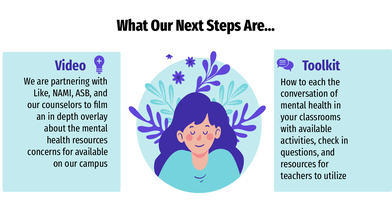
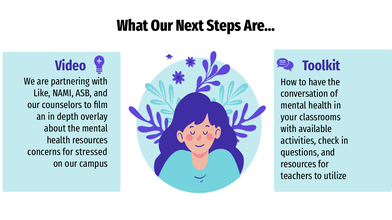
each: each -> have
for available: available -> stressed
